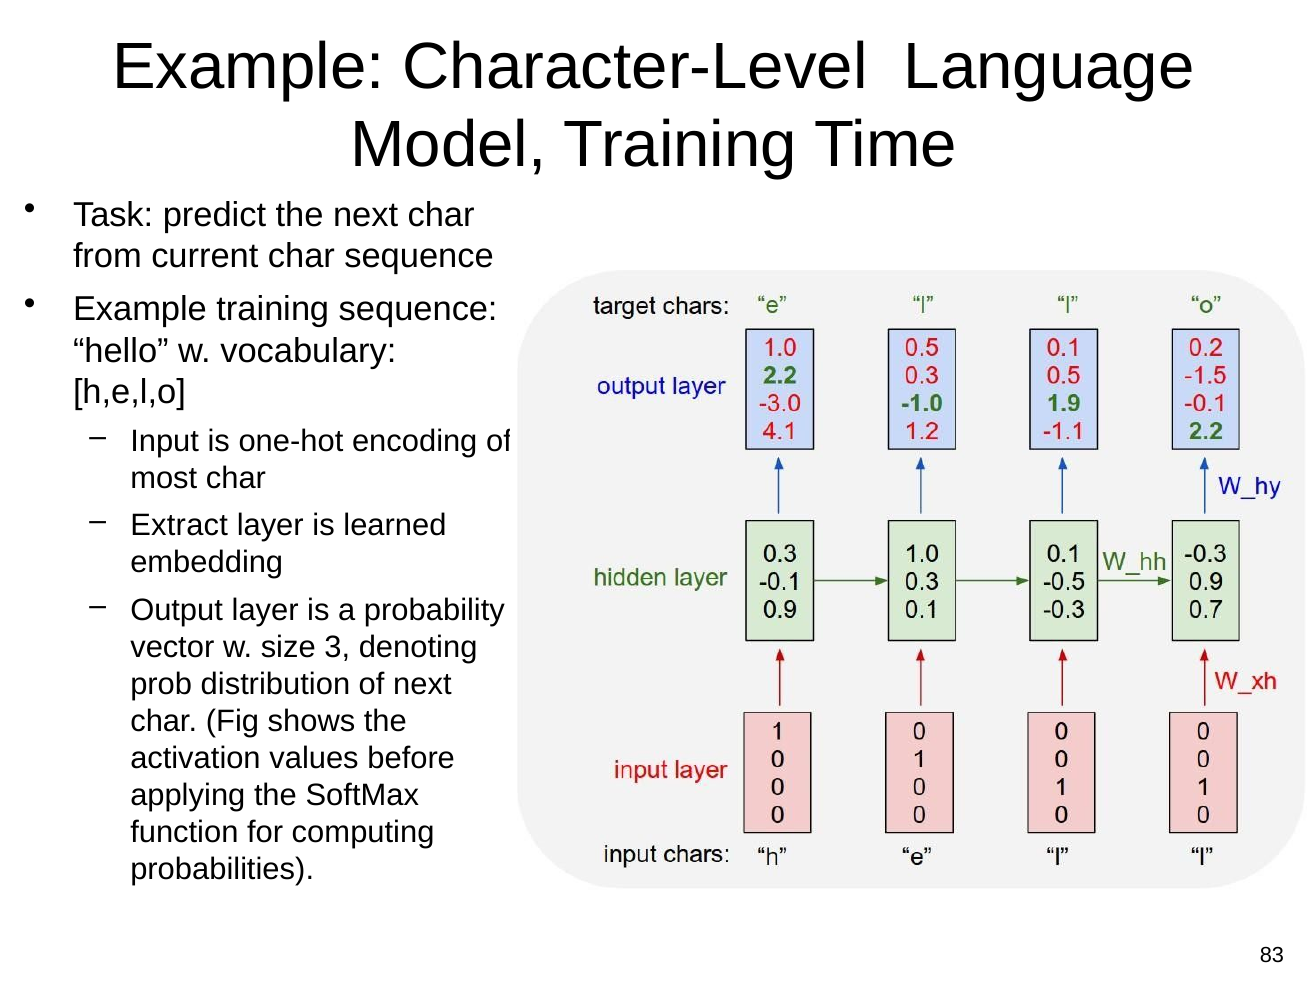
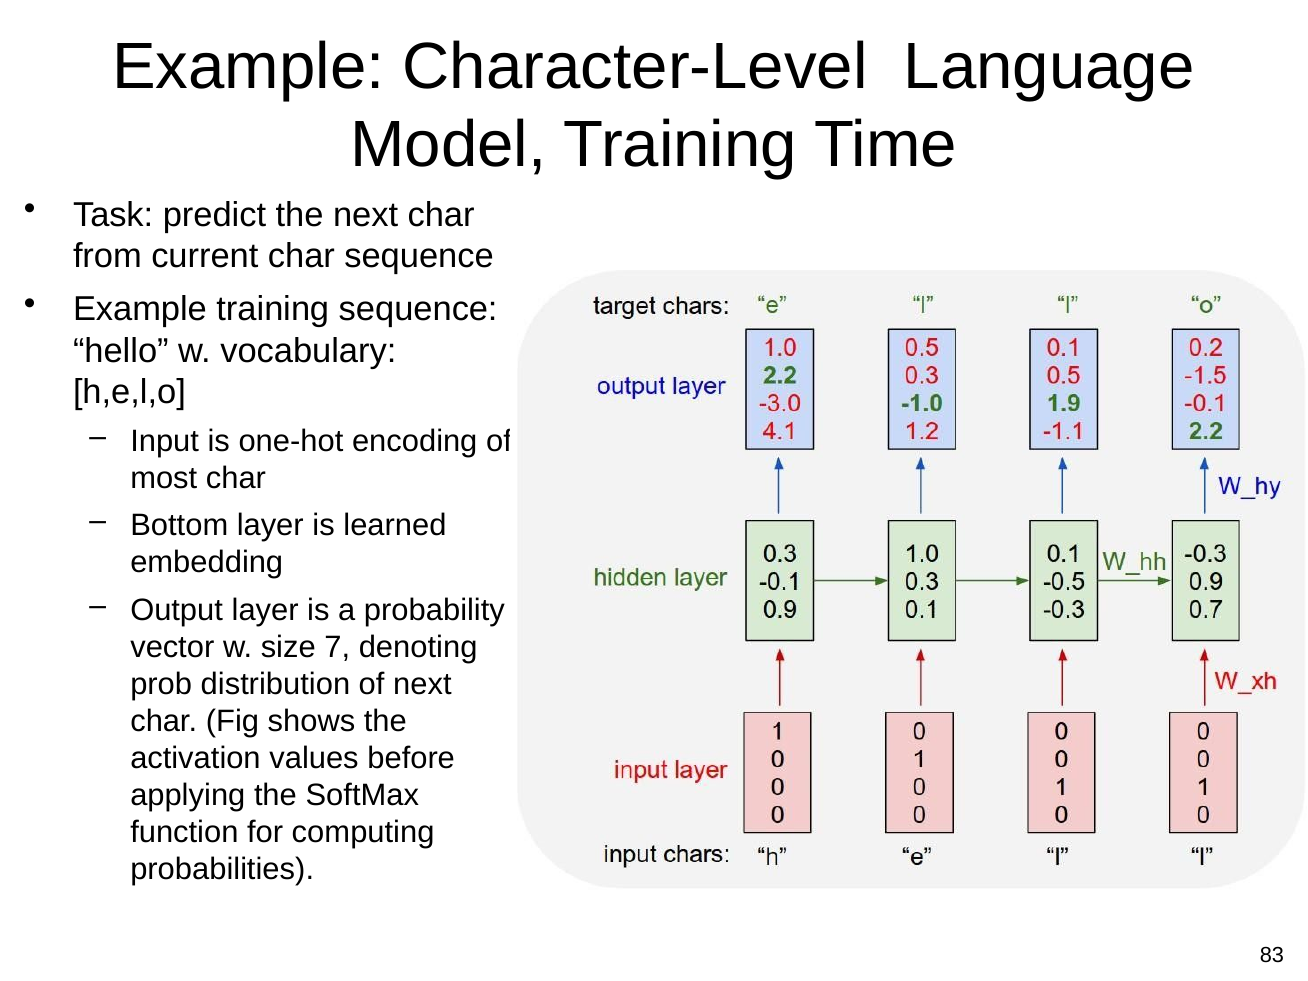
Extract: Extract -> Bottom
3: 3 -> 7
